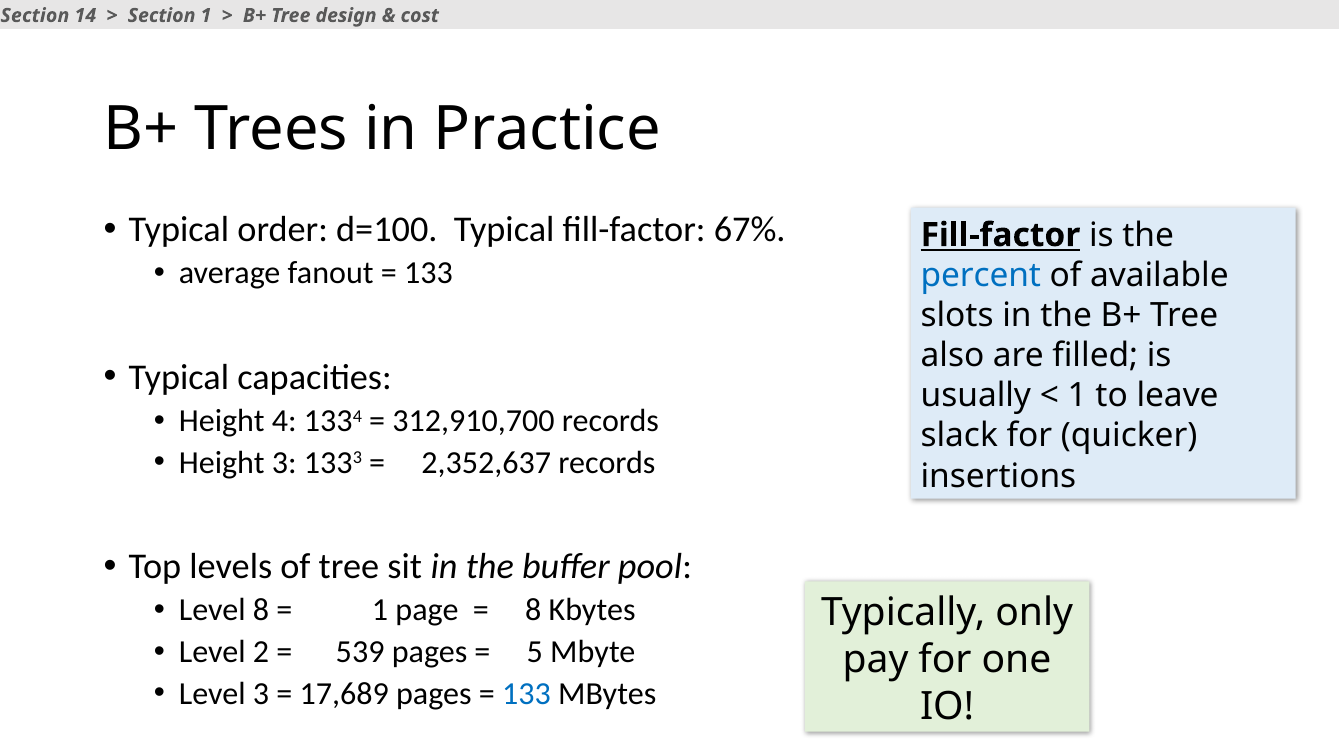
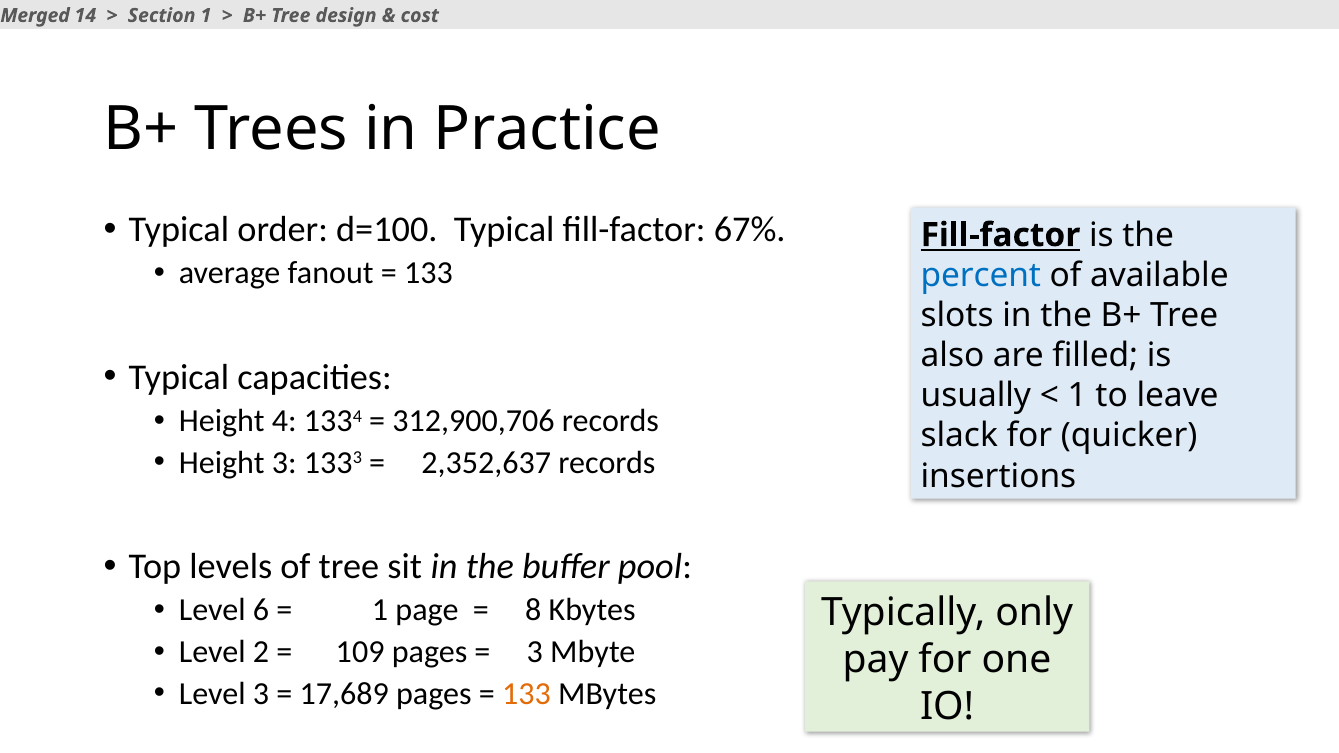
Section at (35, 16): Section -> Merged
312,910,700: 312,910,700 -> 312,900,706
Level 8: 8 -> 6
539: 539 -> 109
5 at (535, 652): 5 -> 3
133 at (527, 694) colour: blue -> orange
